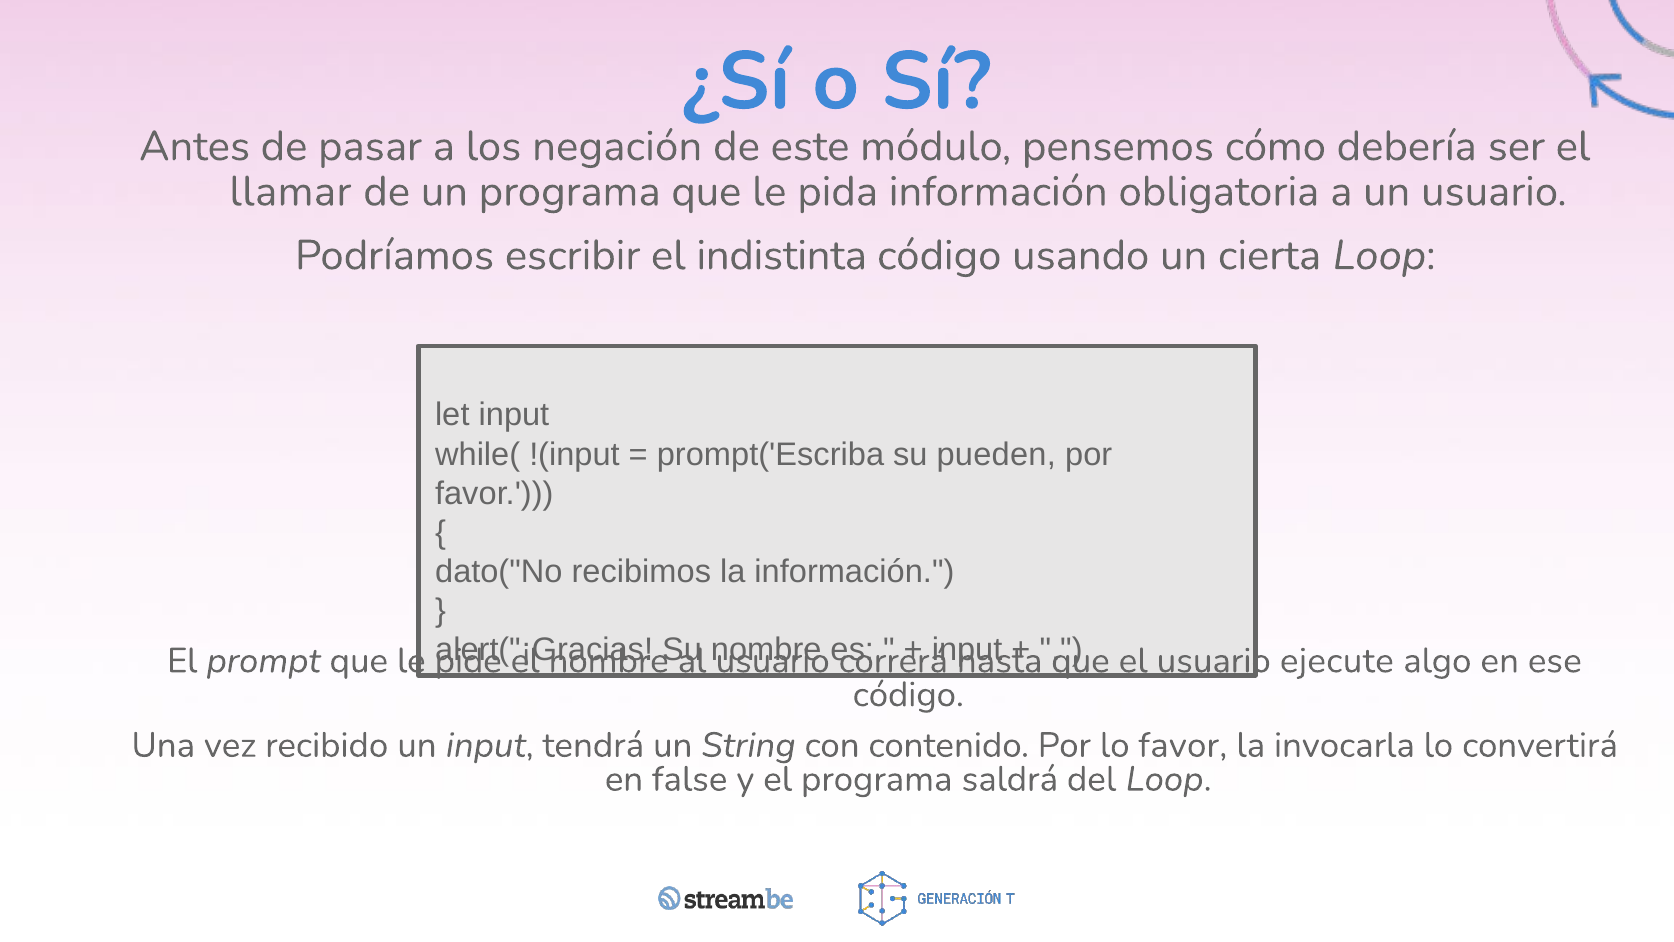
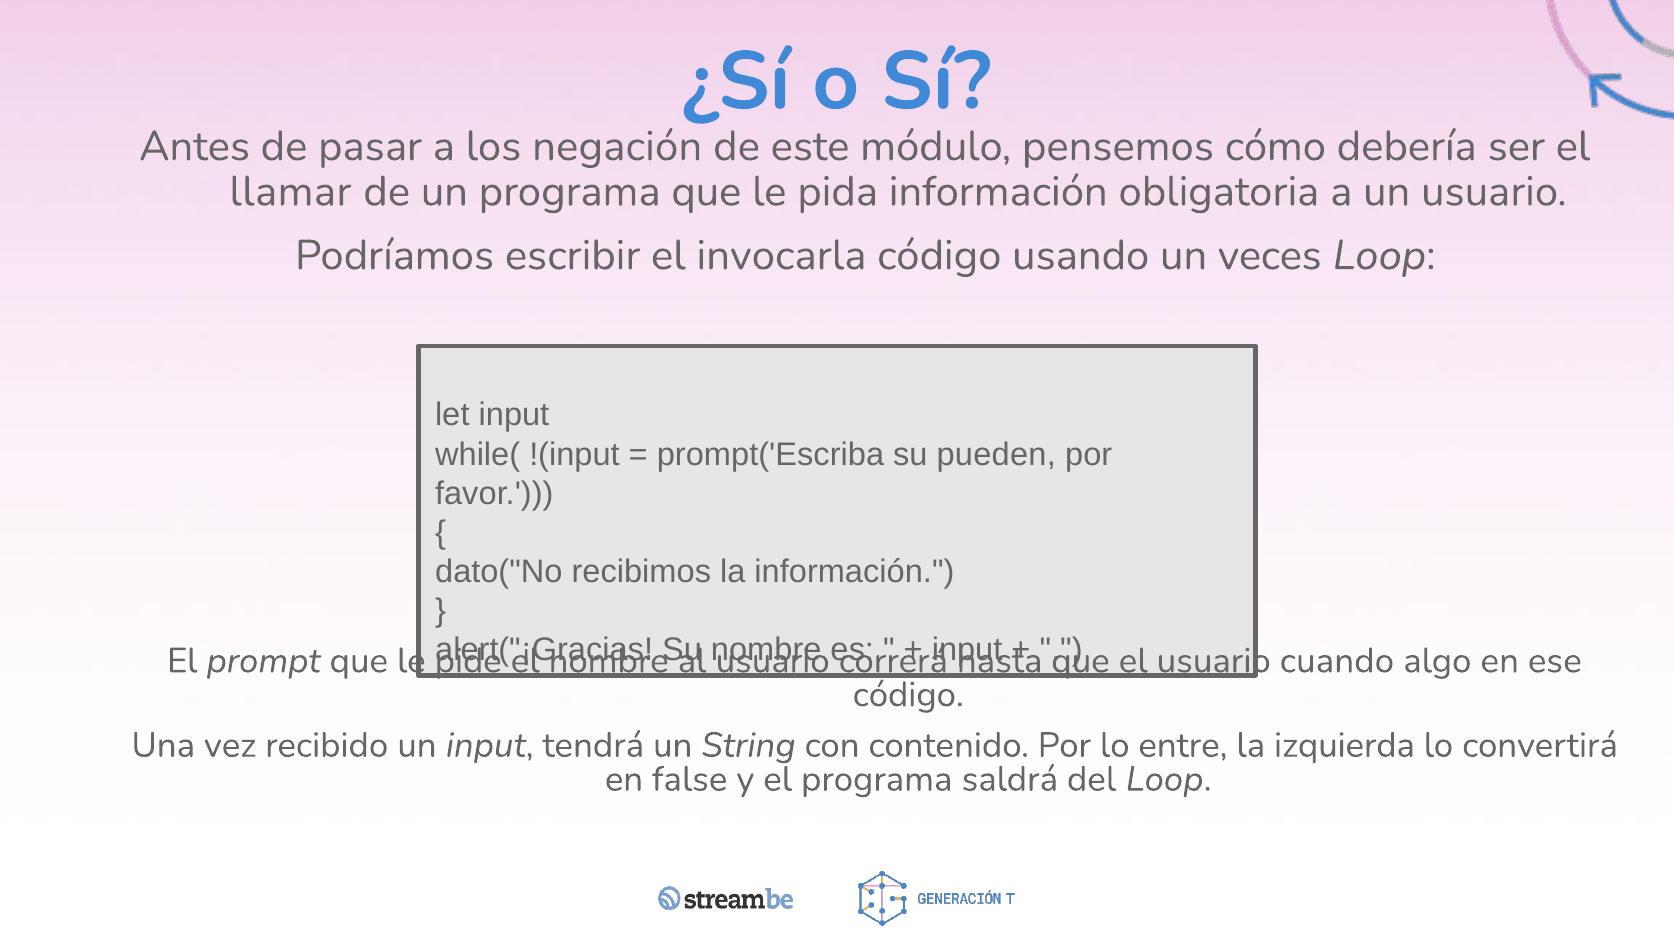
indistinta: indistinta -> invocarla
cierta: cierta -> veces
ejecute: ejecute -> cuando
lo favor: favor -> entre
invocarla: invocarla -> izquierda
